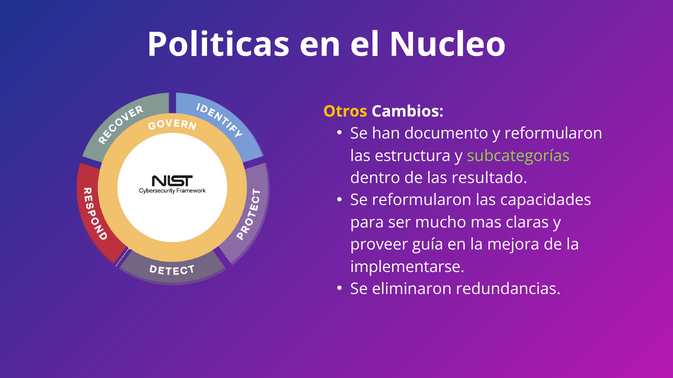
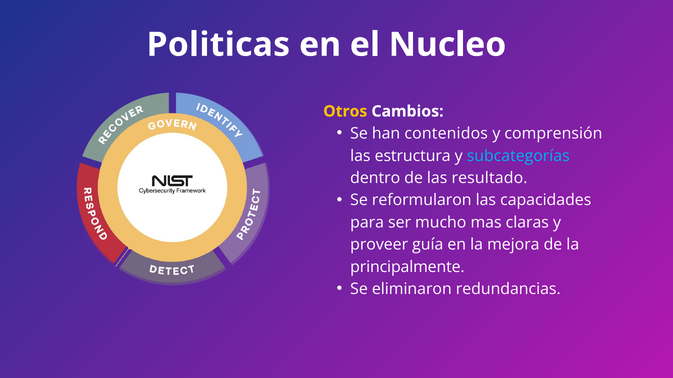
documento: documento -> contenidos
y reformularon: reformularon -> comprensión
subcategorías colour: light green -> light blue
implementarse: implementarse -> principalmente
